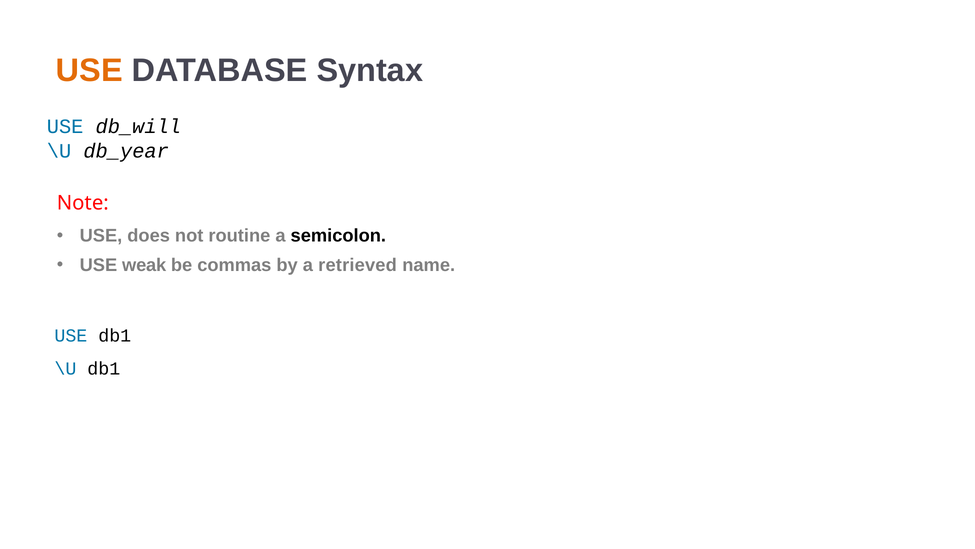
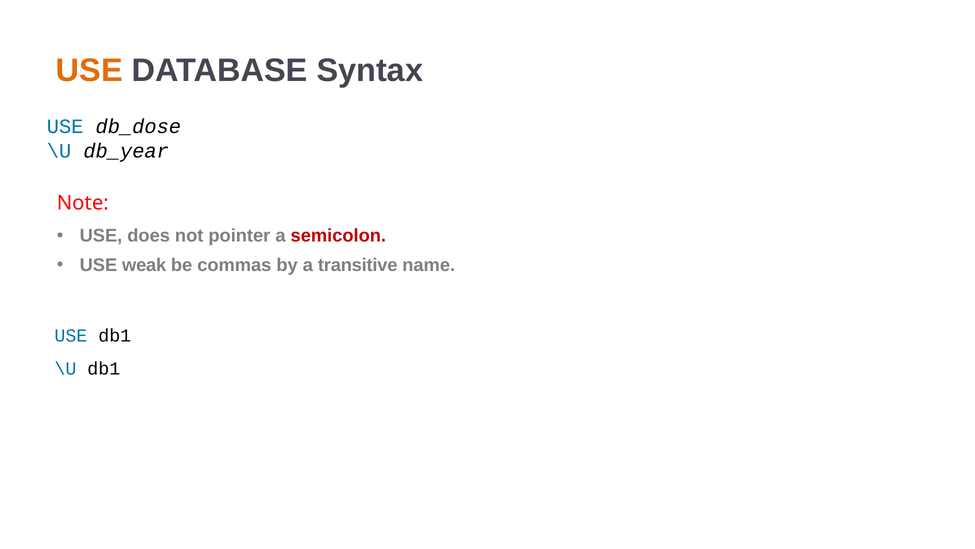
db_will: db_will -> db_dose
routine: routine -> pointer
semicolon colour: black -> red
retrieved: retrieved -> transitive
